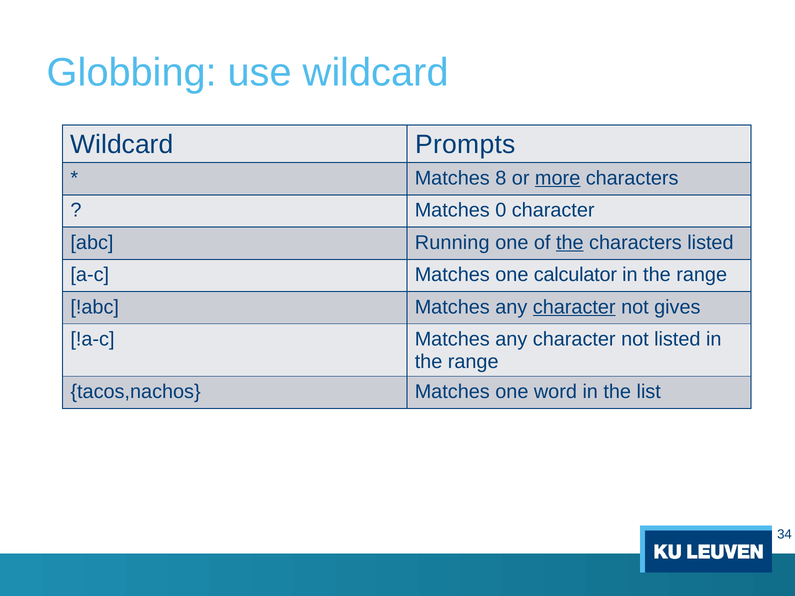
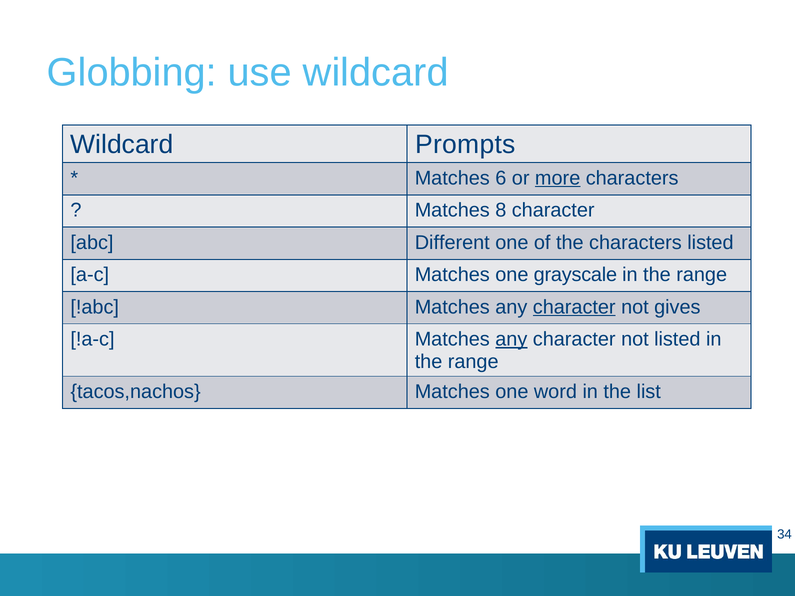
8: 8 -> 6
0: 0 -> 8
Running: Running -> Different
the at (570, 243) underline: present -> none
calculator: calculator -> grayscale
any at (511, 339) underline: none -> present
